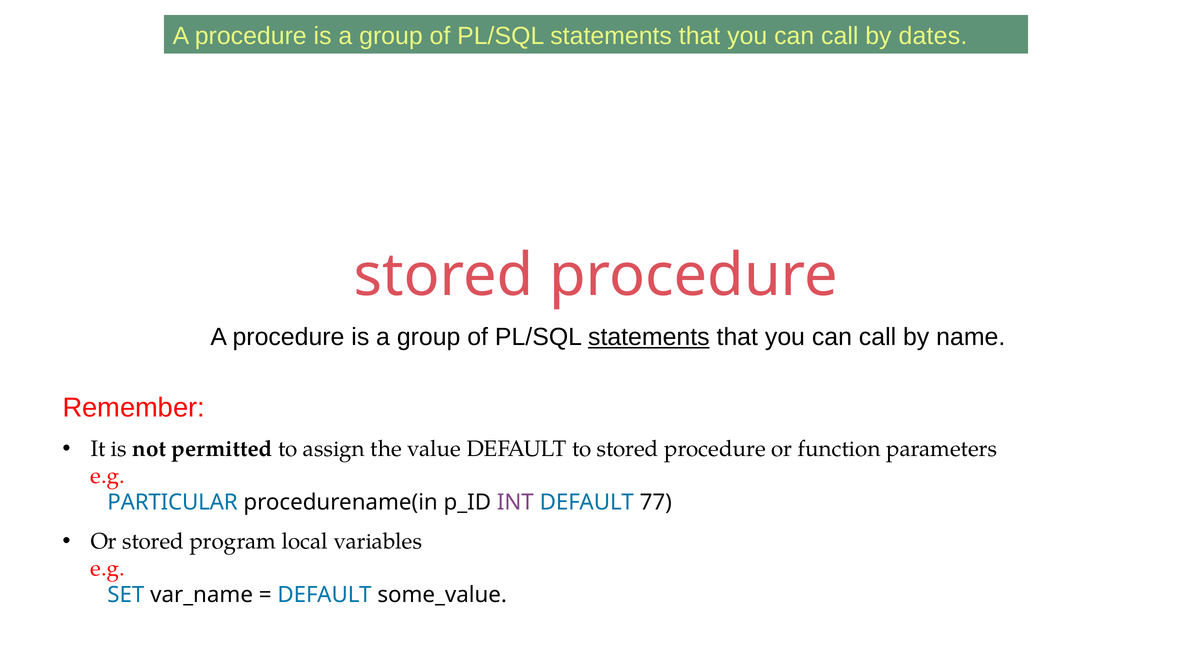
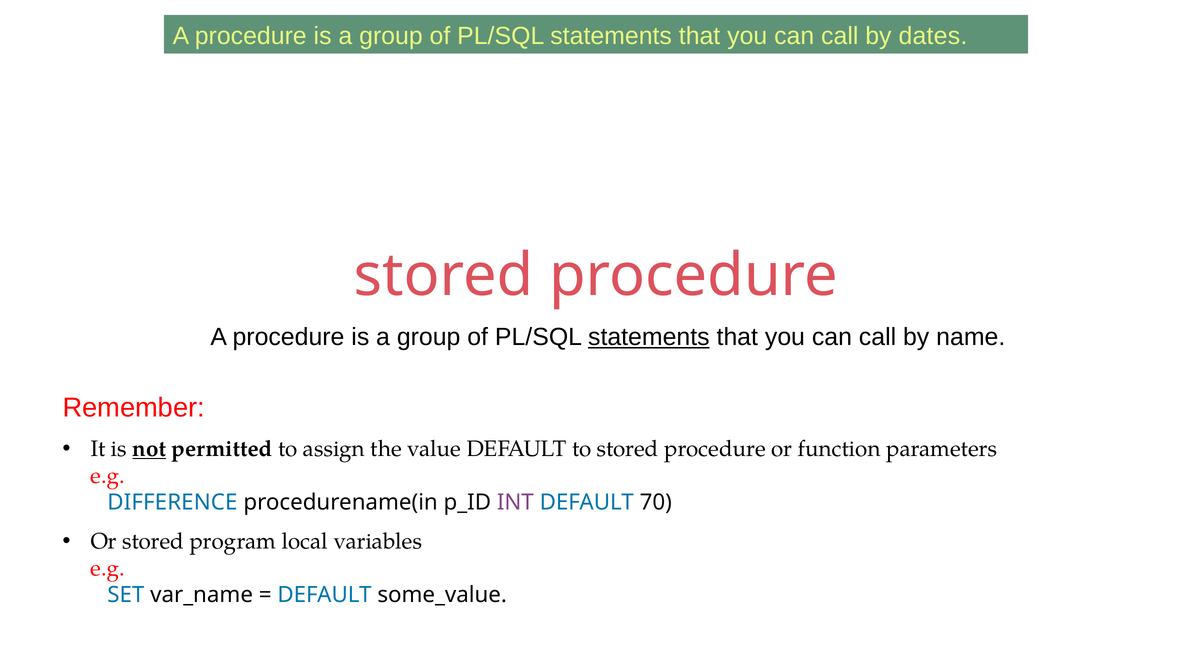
not underline: none -> present
PARTICULAR: PARTICULAR -> DIFFERENCE
77: 77 -> 70
